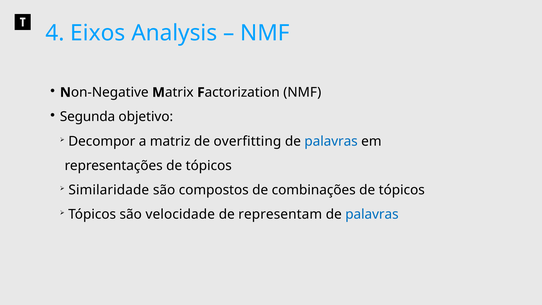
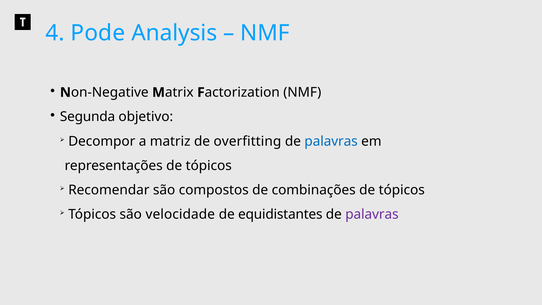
Eixos: Eixos -> Pode
Similaridade: Similaridade -> Recomendar
representam: representam -> equidistantes
palavras at (372, 214) colour: blue -> purple
